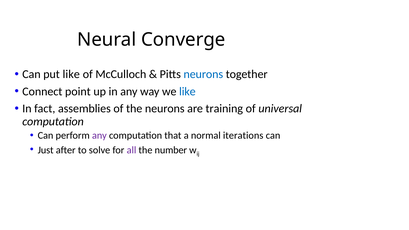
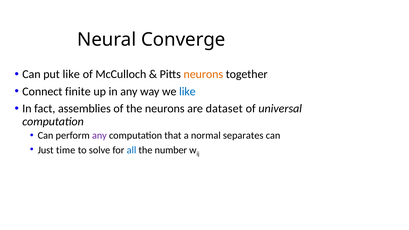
neurons at (203, 74) colour: blue -> orange
point: point -> finite
training: training -> dataset
iterations: iterations -> separates
after: after -> time
all colour: purple -> blue
